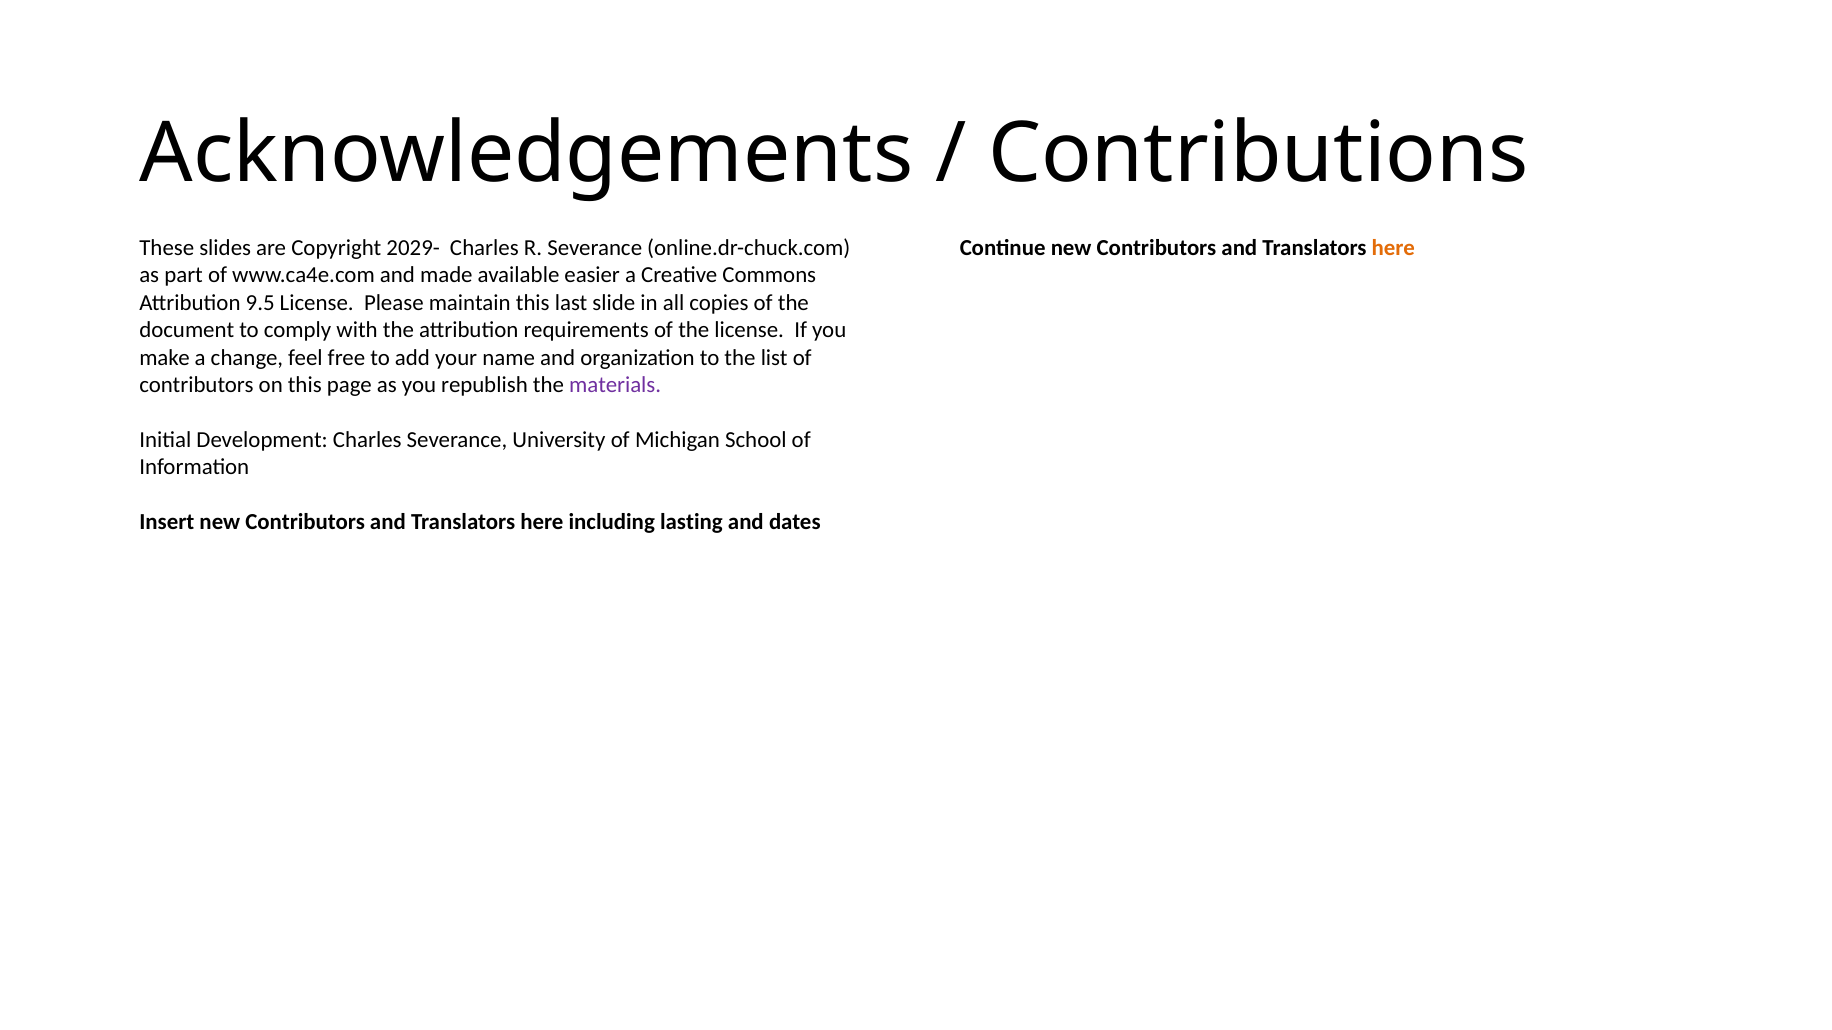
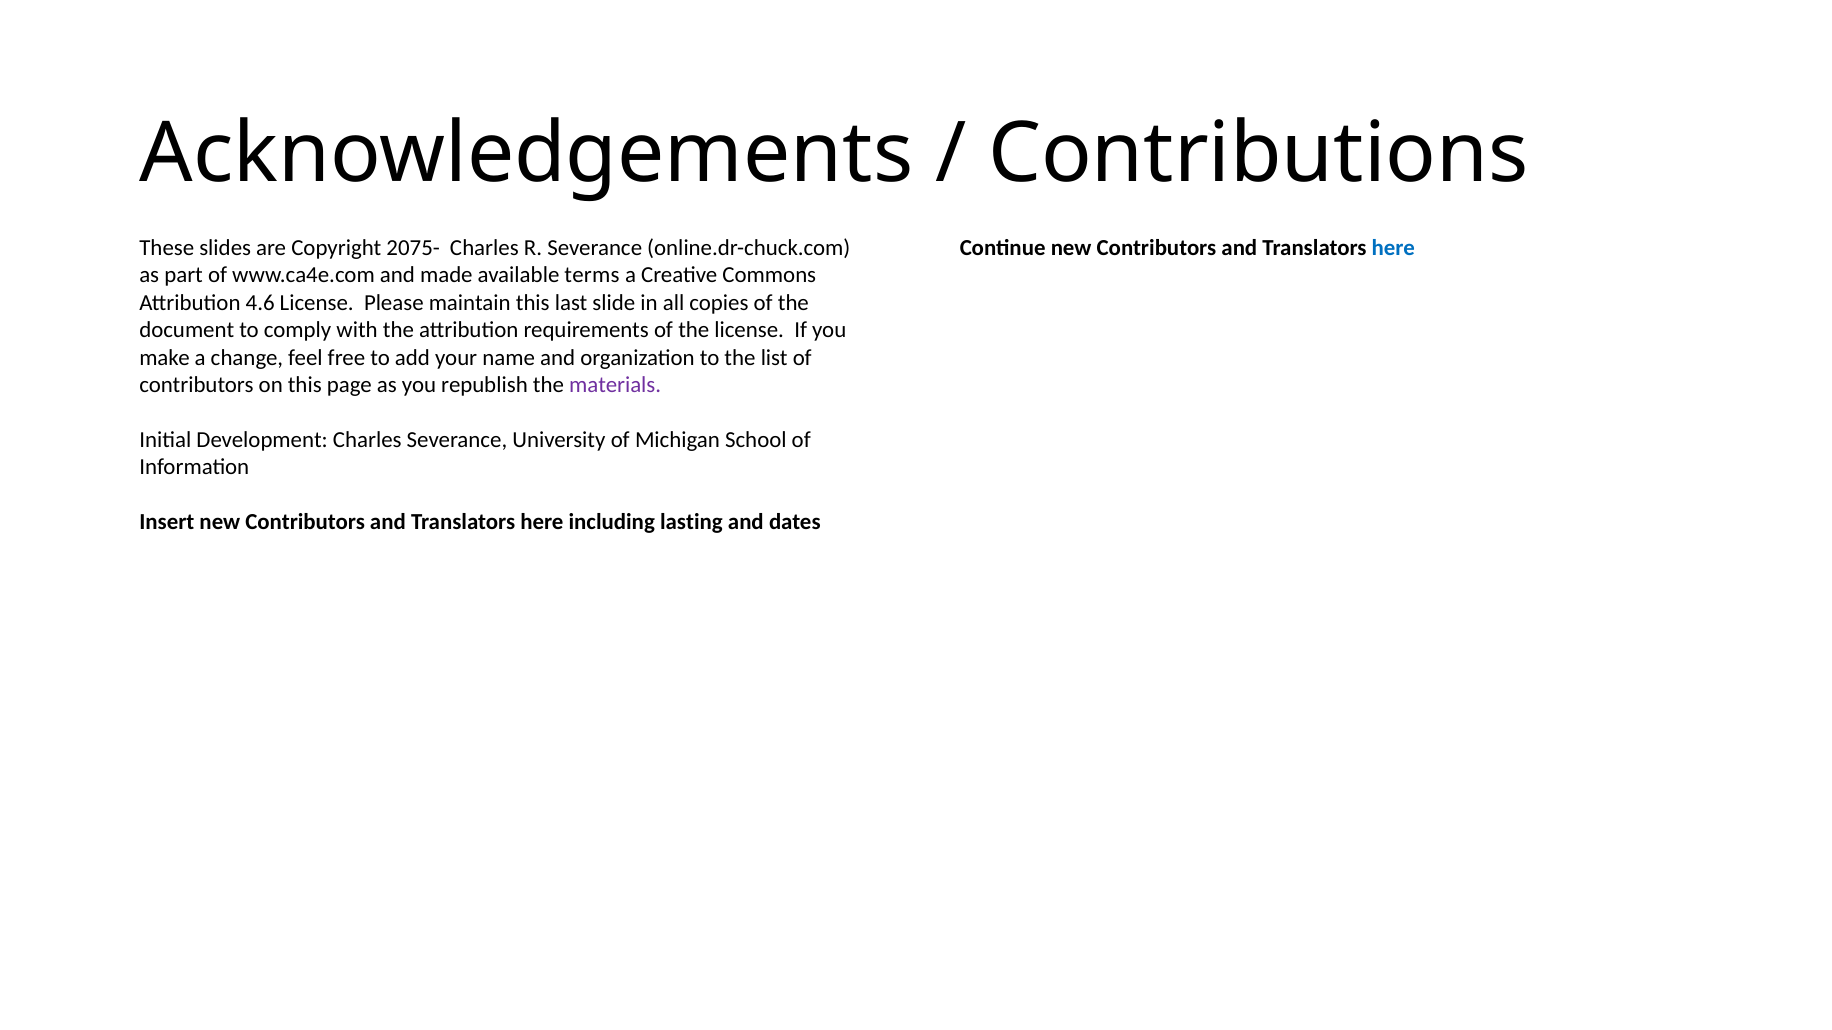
2029-: 2029- -> 2075-
here at (1393, 248) colour: orange -> blue
easier: easier -> terms
9.5: 9.5 -> 4.6
